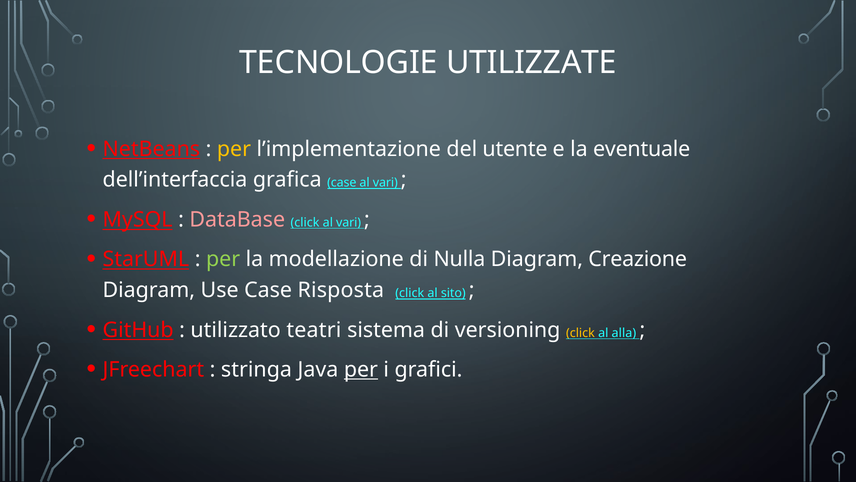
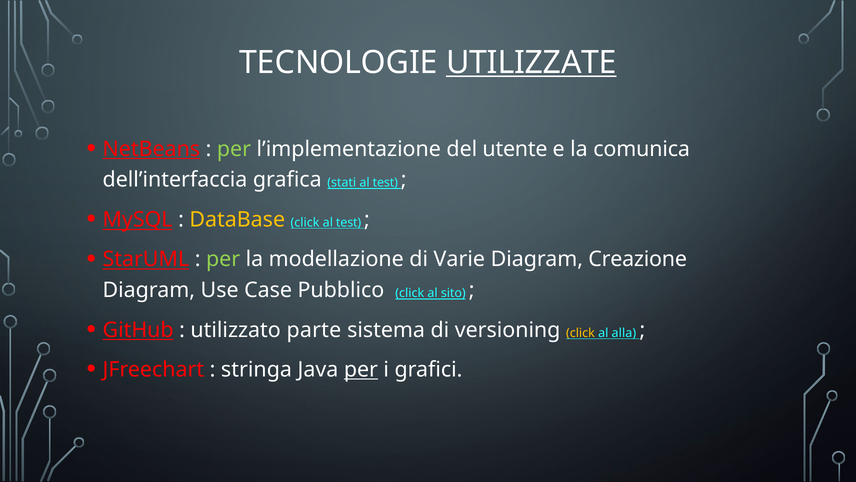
UTILIZZATE underline: none -> present
per at (234, 149) colour: yellow -> light green
eventuale: eventuale -> comunica
grafica case: case -> stati
vari at (385, 183): vari -> test
DataBase colour: pink -> yellow
click al vari: vari -> test
Nulla: Nulla -> Varie
Risposta: Risposta -> Pubblico
teatri: teatri -> parte
